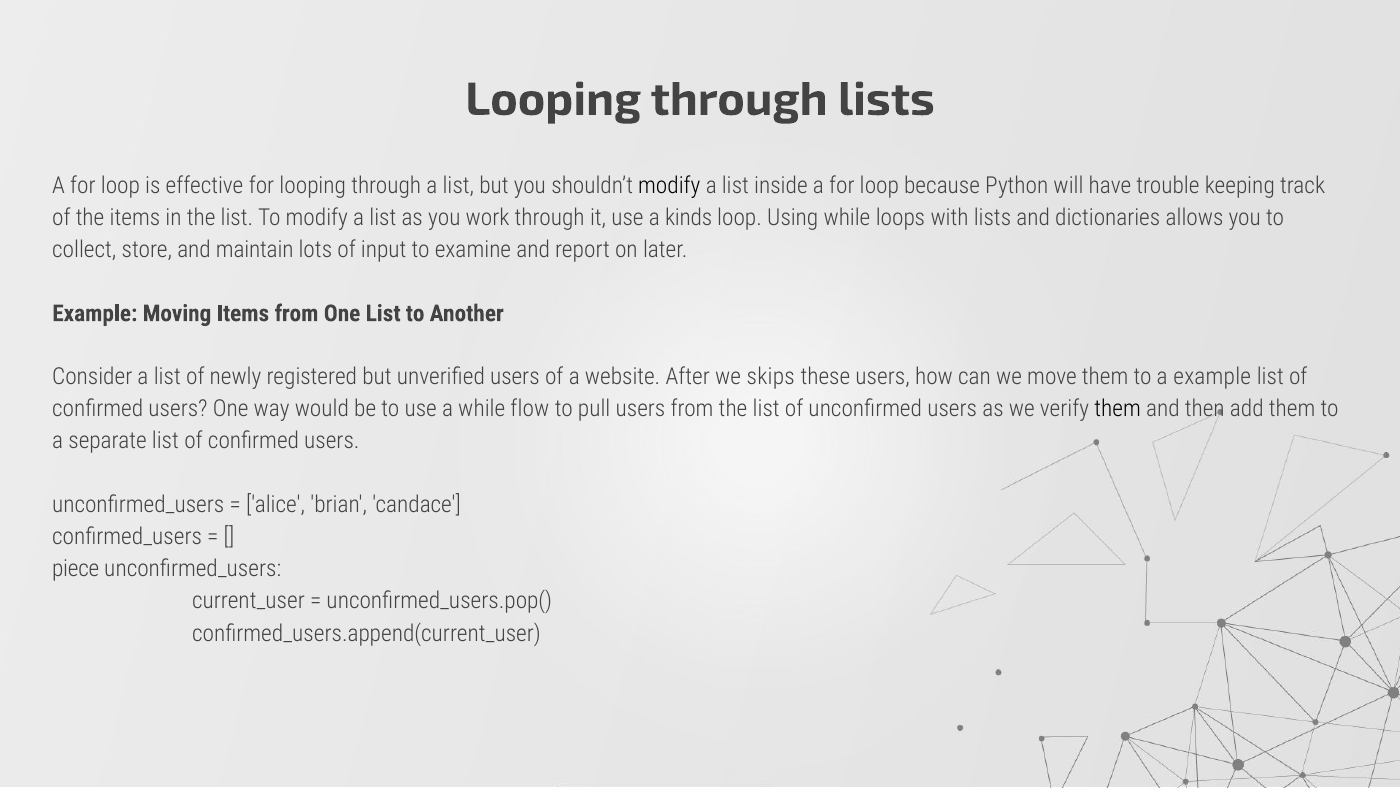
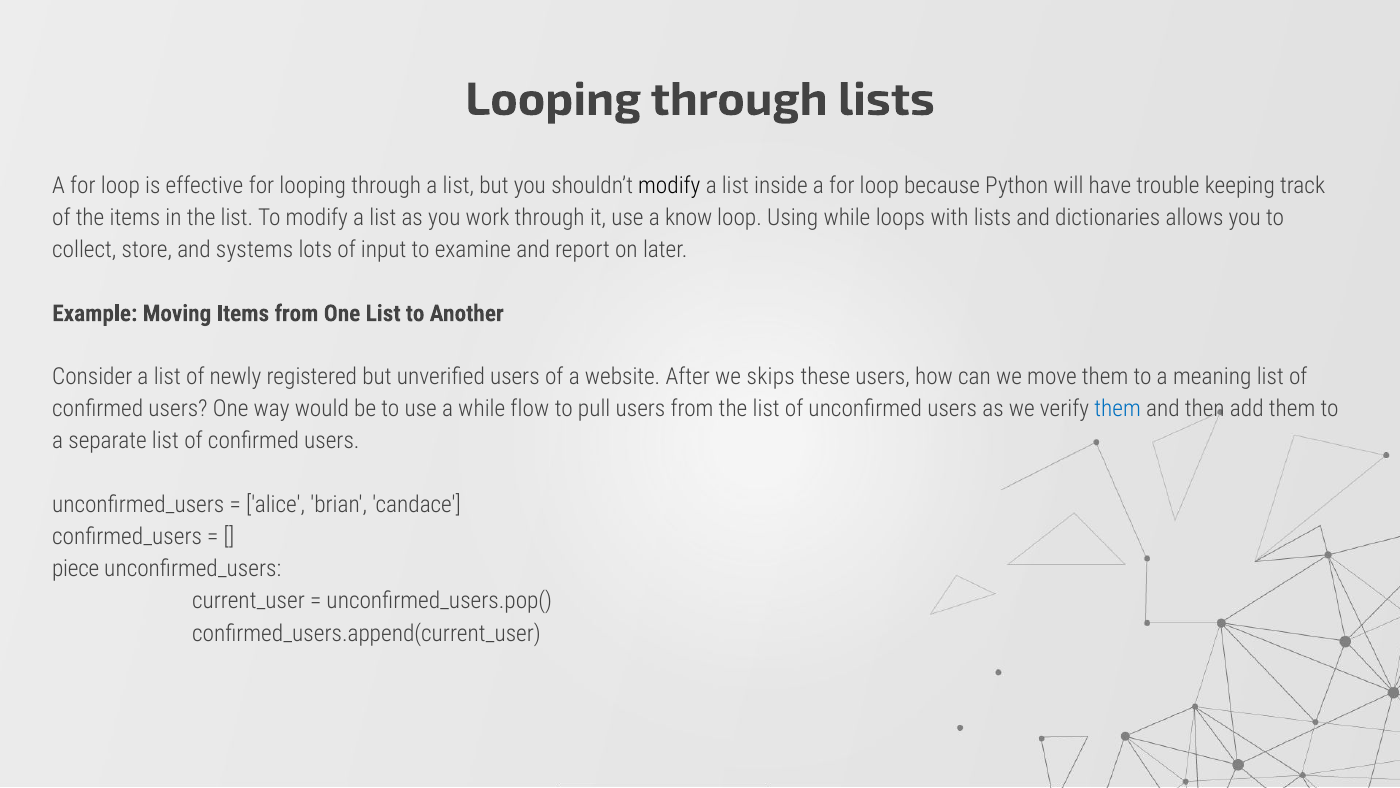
kinds: kinds -> know
maintain: maintain -> systems
a example: example -> meaning
them at (1118, 409) colour: black -> blue
